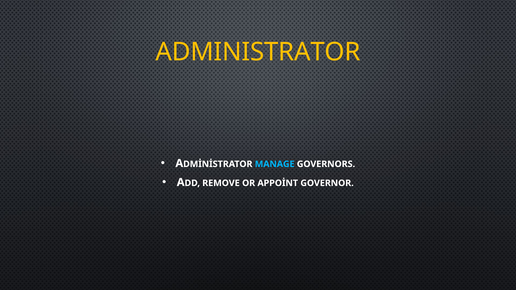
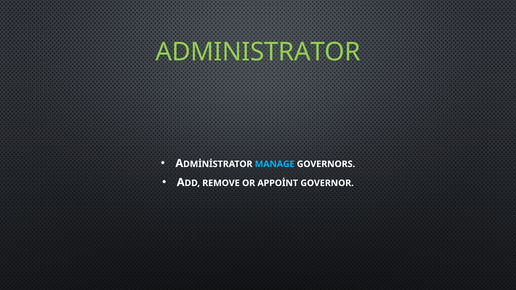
ADMINISTRATOR colour: yellow -> light green
